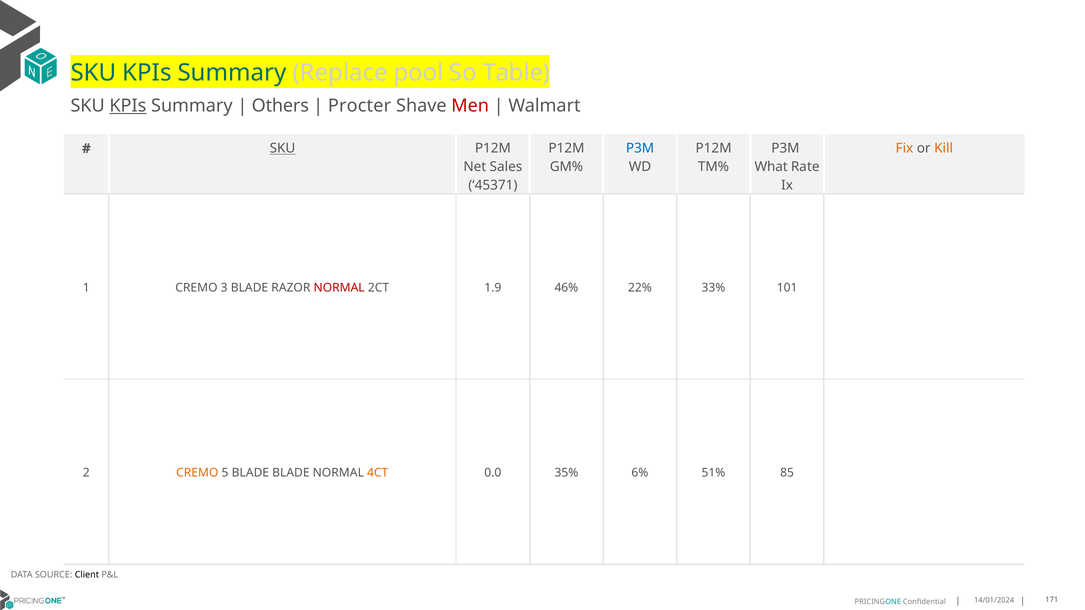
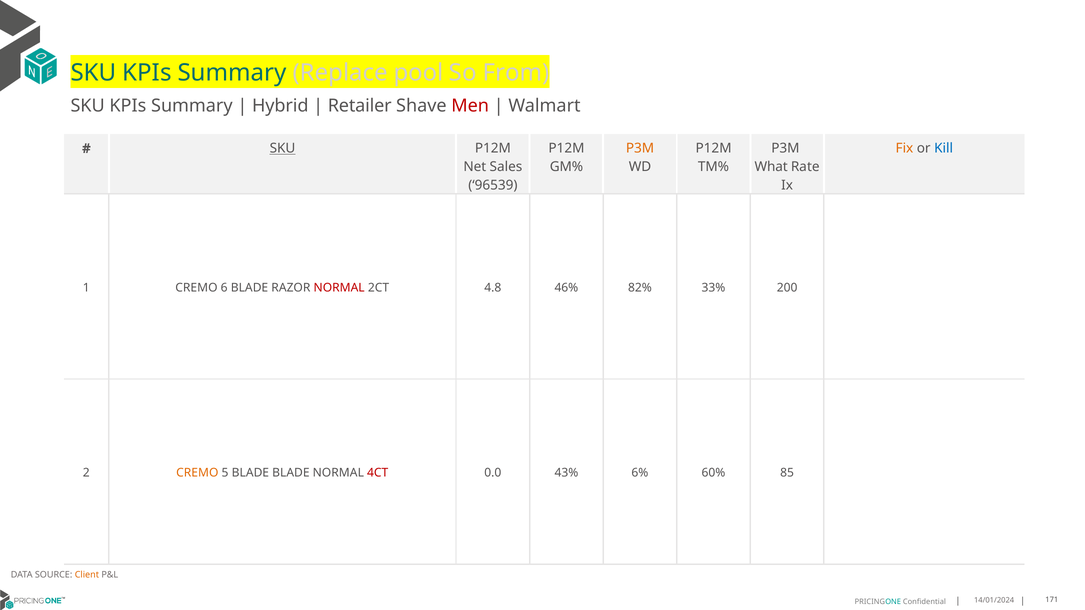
Table: Table -> From
KPIs at (128, 106) underline: present -> none
Others: Others -> Hybrid
Procter: Procter -> Retailer
P3M at (640, 149) colour: blue -> orange
Kill colour: orange -> blue
45371: 45371 -> 96539
3: 3 -> 6
1.9: 1.9 -> 4.8
22%: 22% -> 82%
101: 101 -> 200
4CT colour: orange -> red
35%: 35% -> 43%
51%: 51% -> 60%
Client colour: black -> orange
